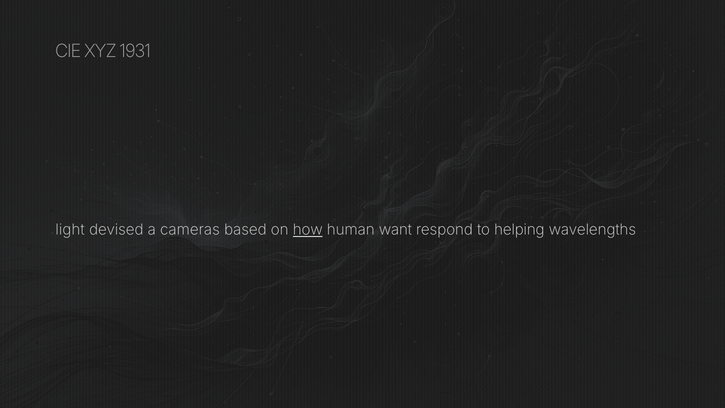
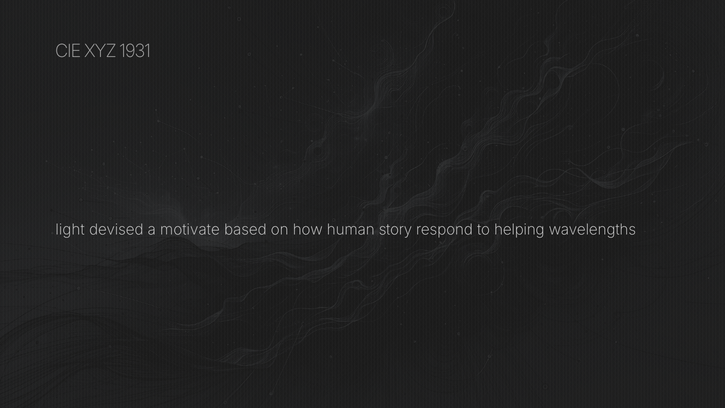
cameras: cameras -> motivate
how underline: present -> none
want: want -> story
